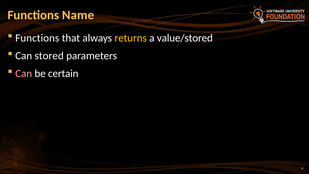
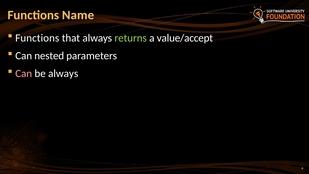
returns colour: yellow -> light green
value/stored: value/stored -> value/accept
stored: stored -> nested
be certain: certain -> always
